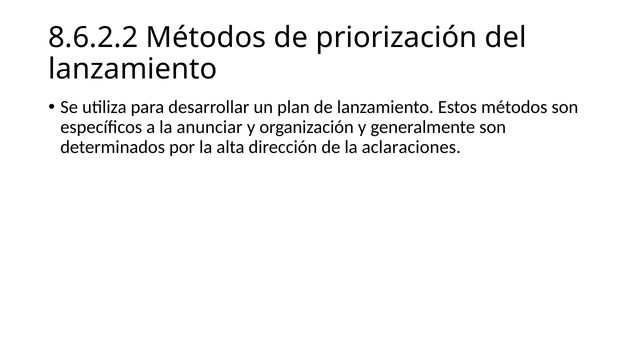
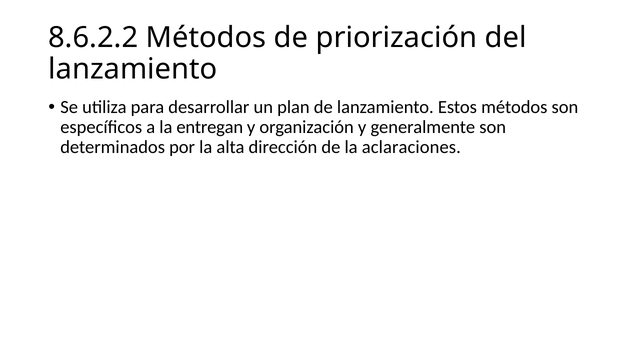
anunciar: anunciar -> entregan
